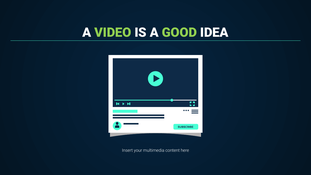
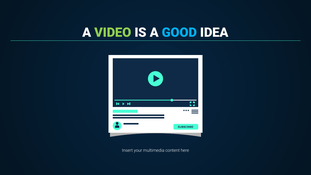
GOOD colour: light green -> light blue
